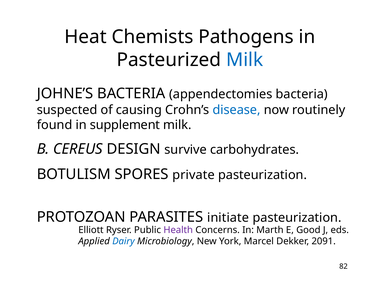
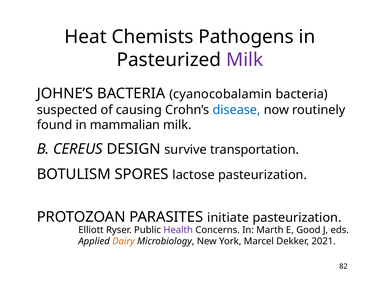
Milk at (245, 60) colour: blue -> purple
appendectomies: appendectomies -> cyanocobalamin
supplement: supplement -> mammalian
carbohydrates: carbohydrates -> transportation
private: private -> lactose
Dairy colour: blue -> orange
2091: 2091 -> 2021
